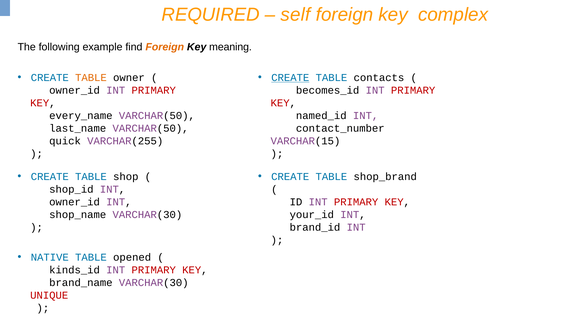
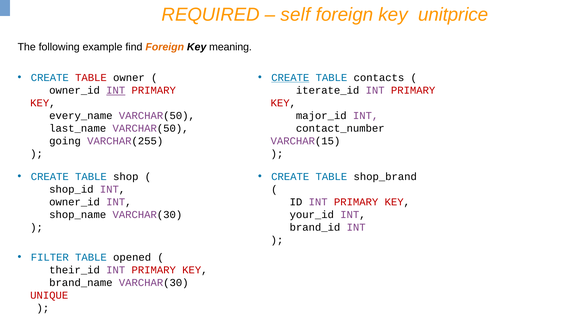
complex: complex -> unitprice
TABLE at (91, 78) colour: orange -> red
INT at (116, 90) underline: none -> present
becomes_id: becomes_id -> iterate_id
named_id: named_id -> major_id
quick: quick -> going
NATIVE: NATIVE -> FILTER
kinds_id: kinds_id -> their_id
